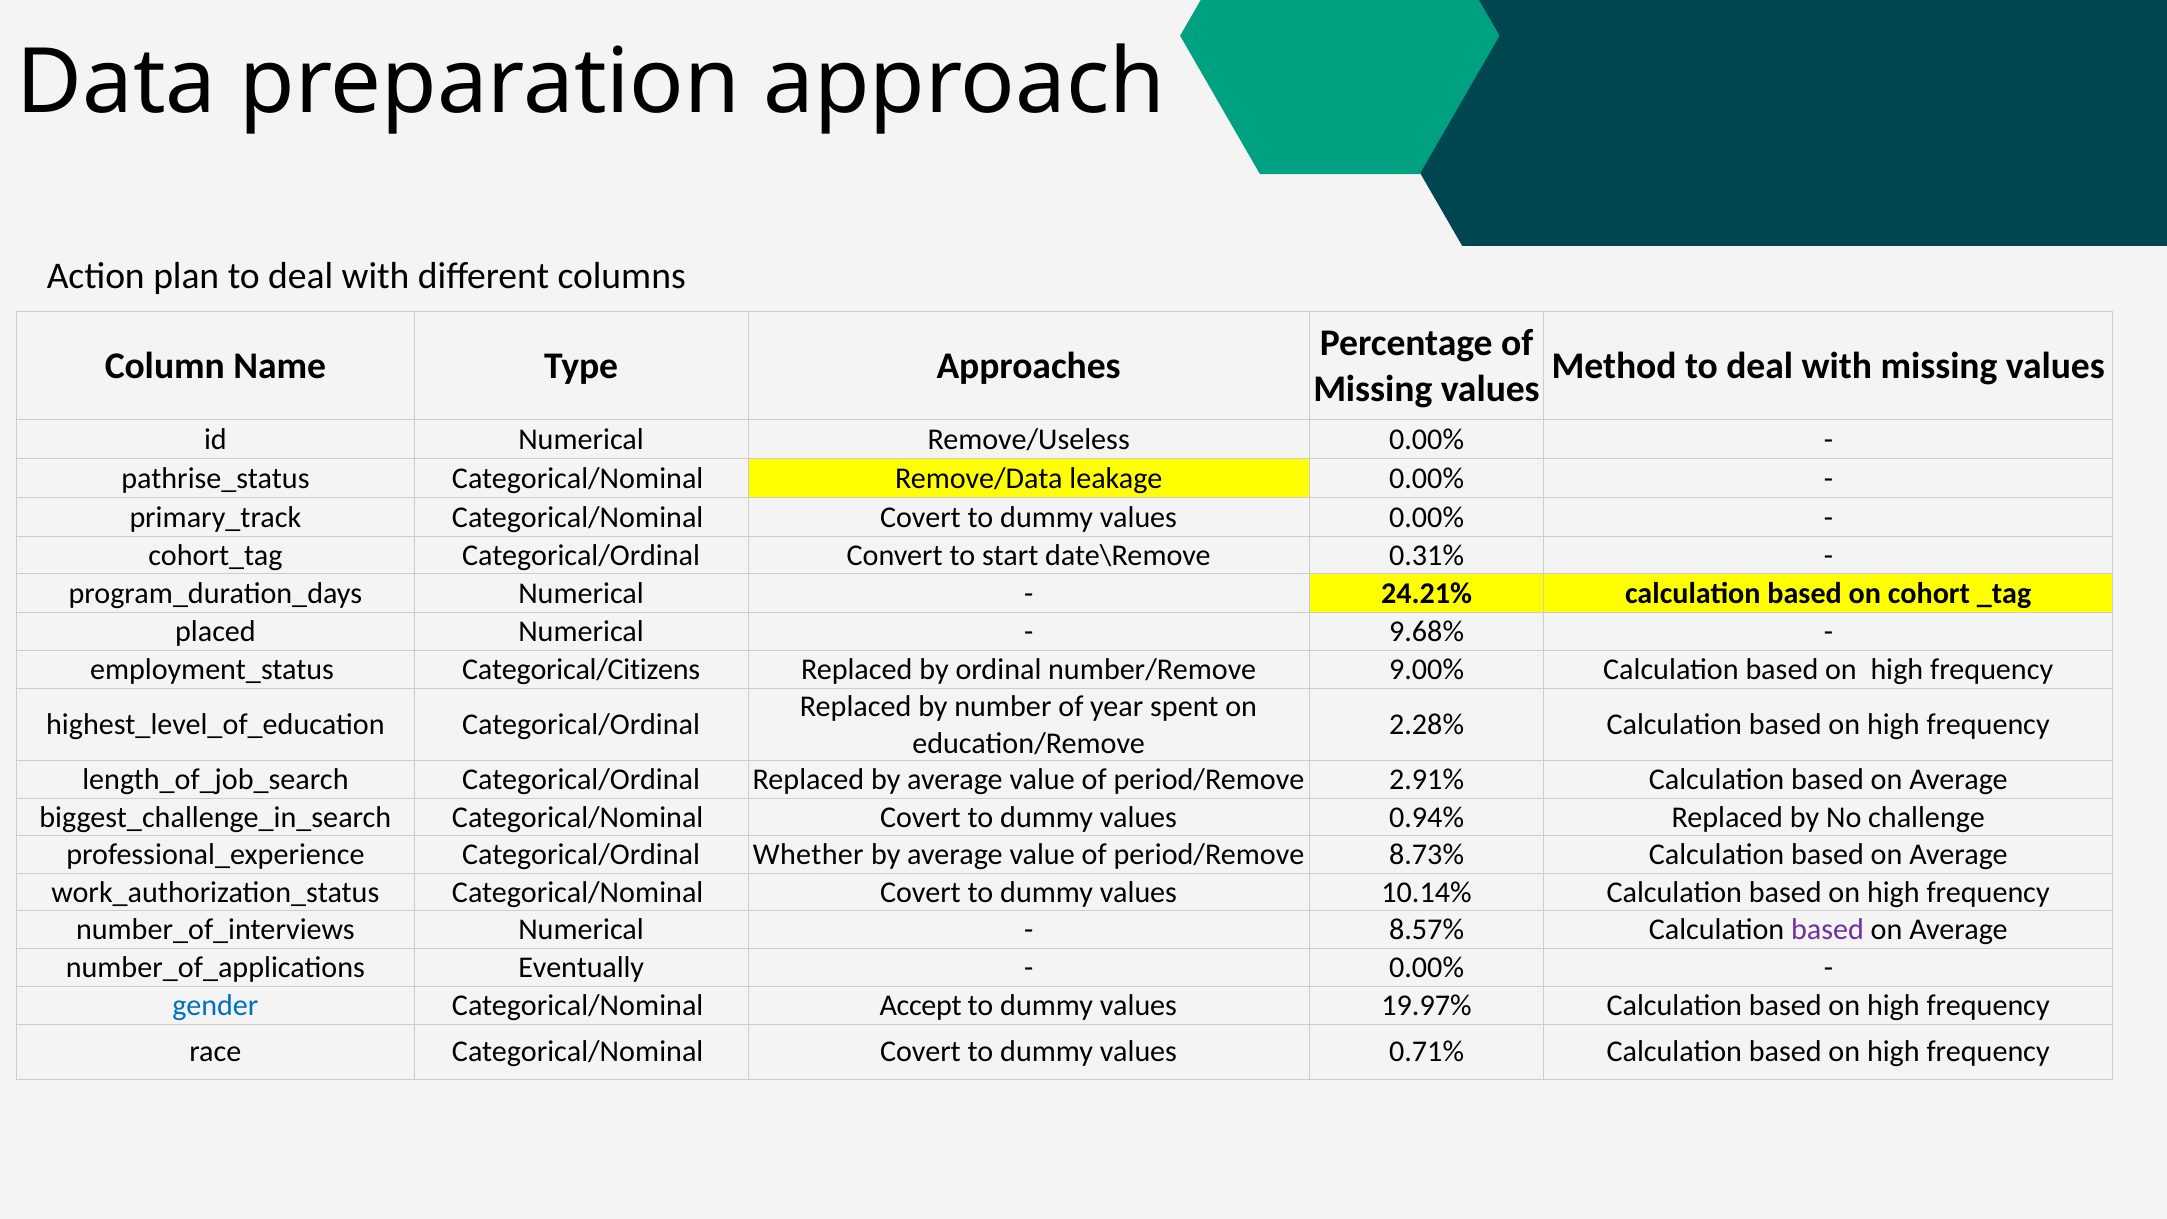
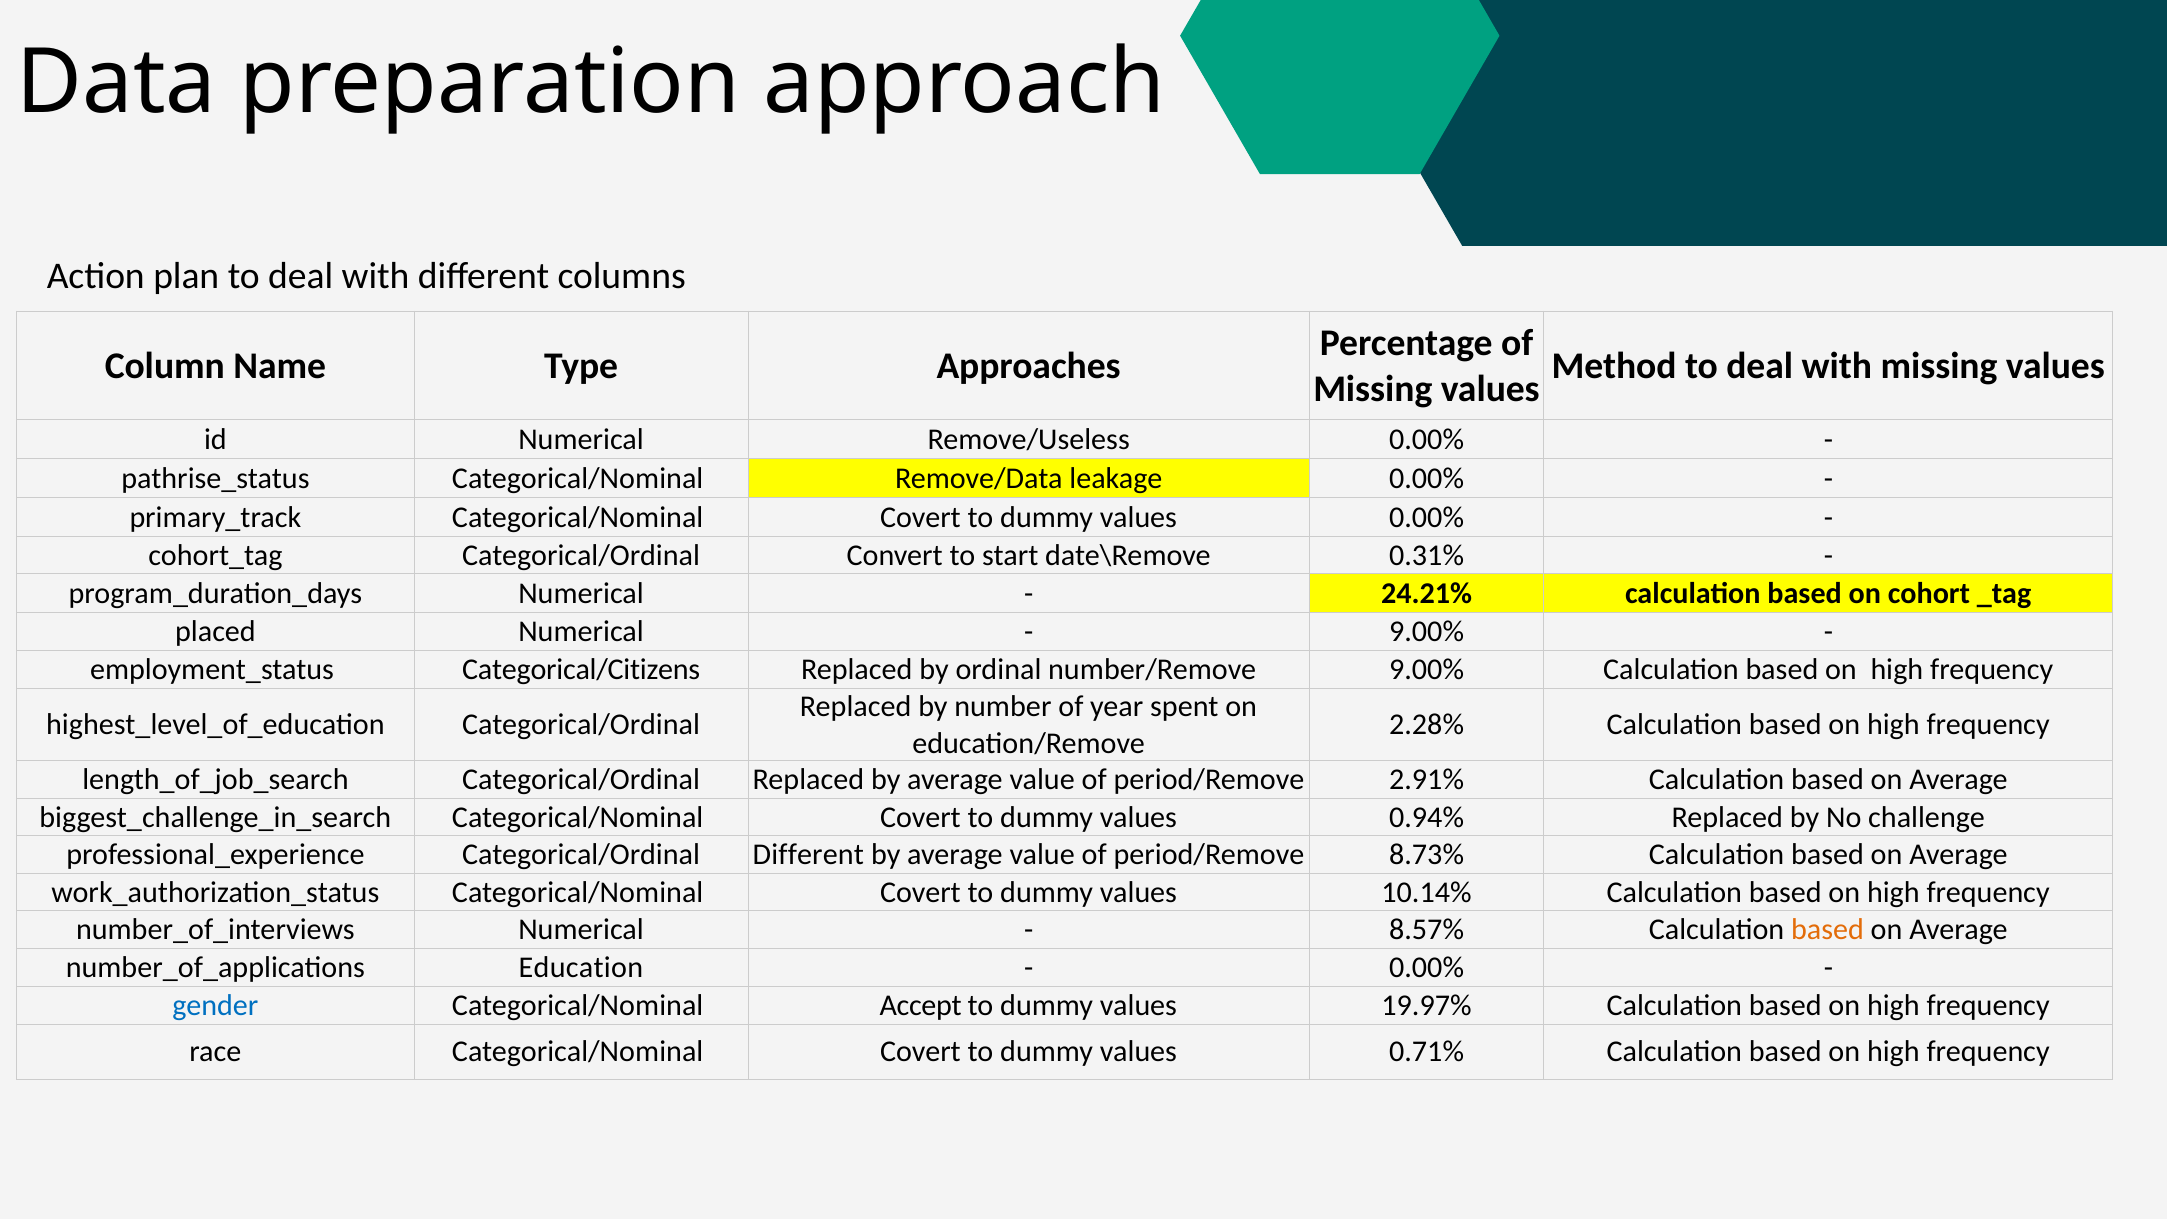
9.68% at (1427, 632): 9.68% -> 9.00%
Categorical/Ordinal Whether: Whether -> Different
based at (1828, 930) colour: purple -> orange
Eventually: Eventually -> Education
